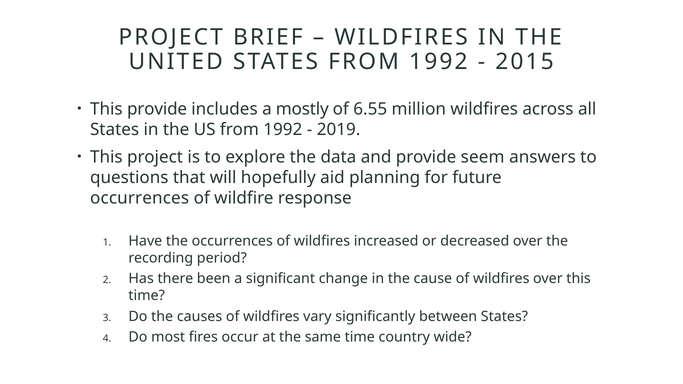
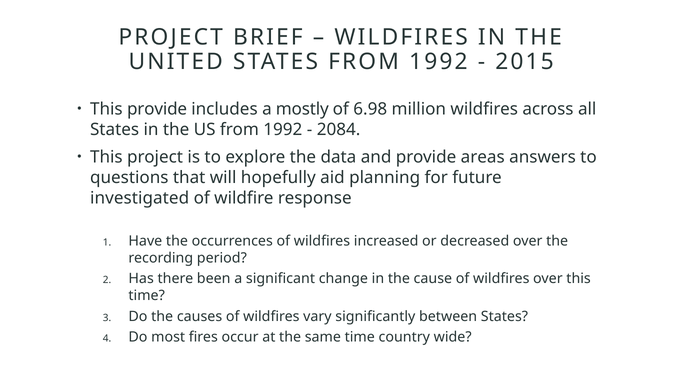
6.55: 6.55 -> 6.98
2019: 2019 -> 2084
seem: seem -> areas
occurrences at (140, 198): occurrences -> investigated
